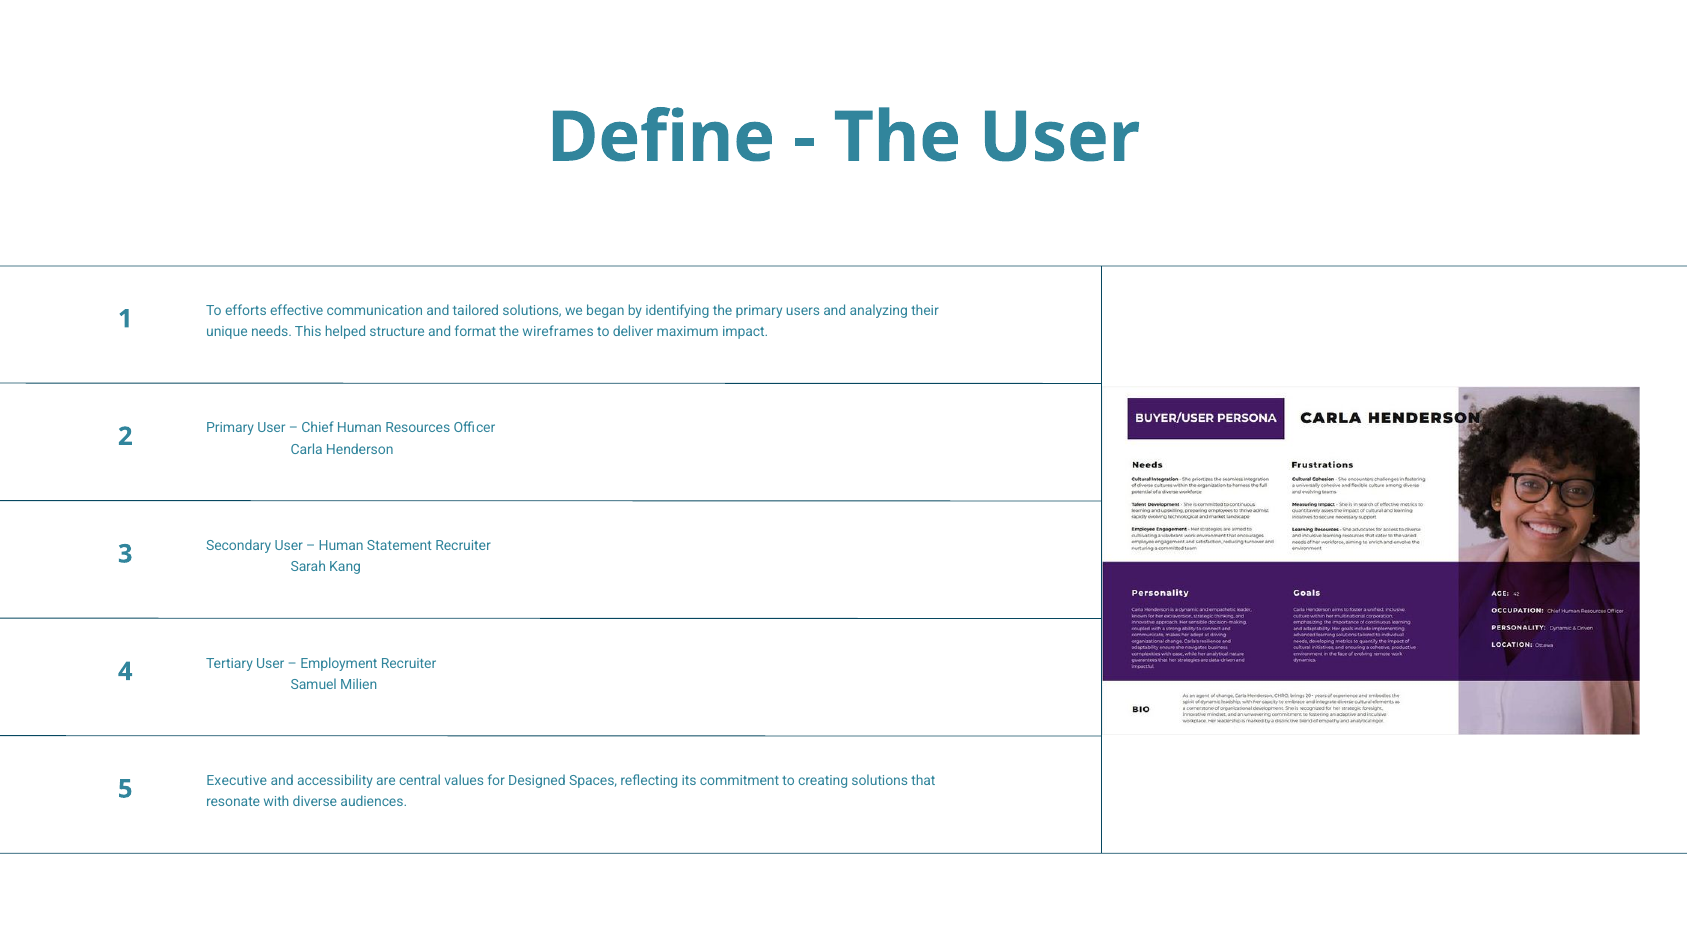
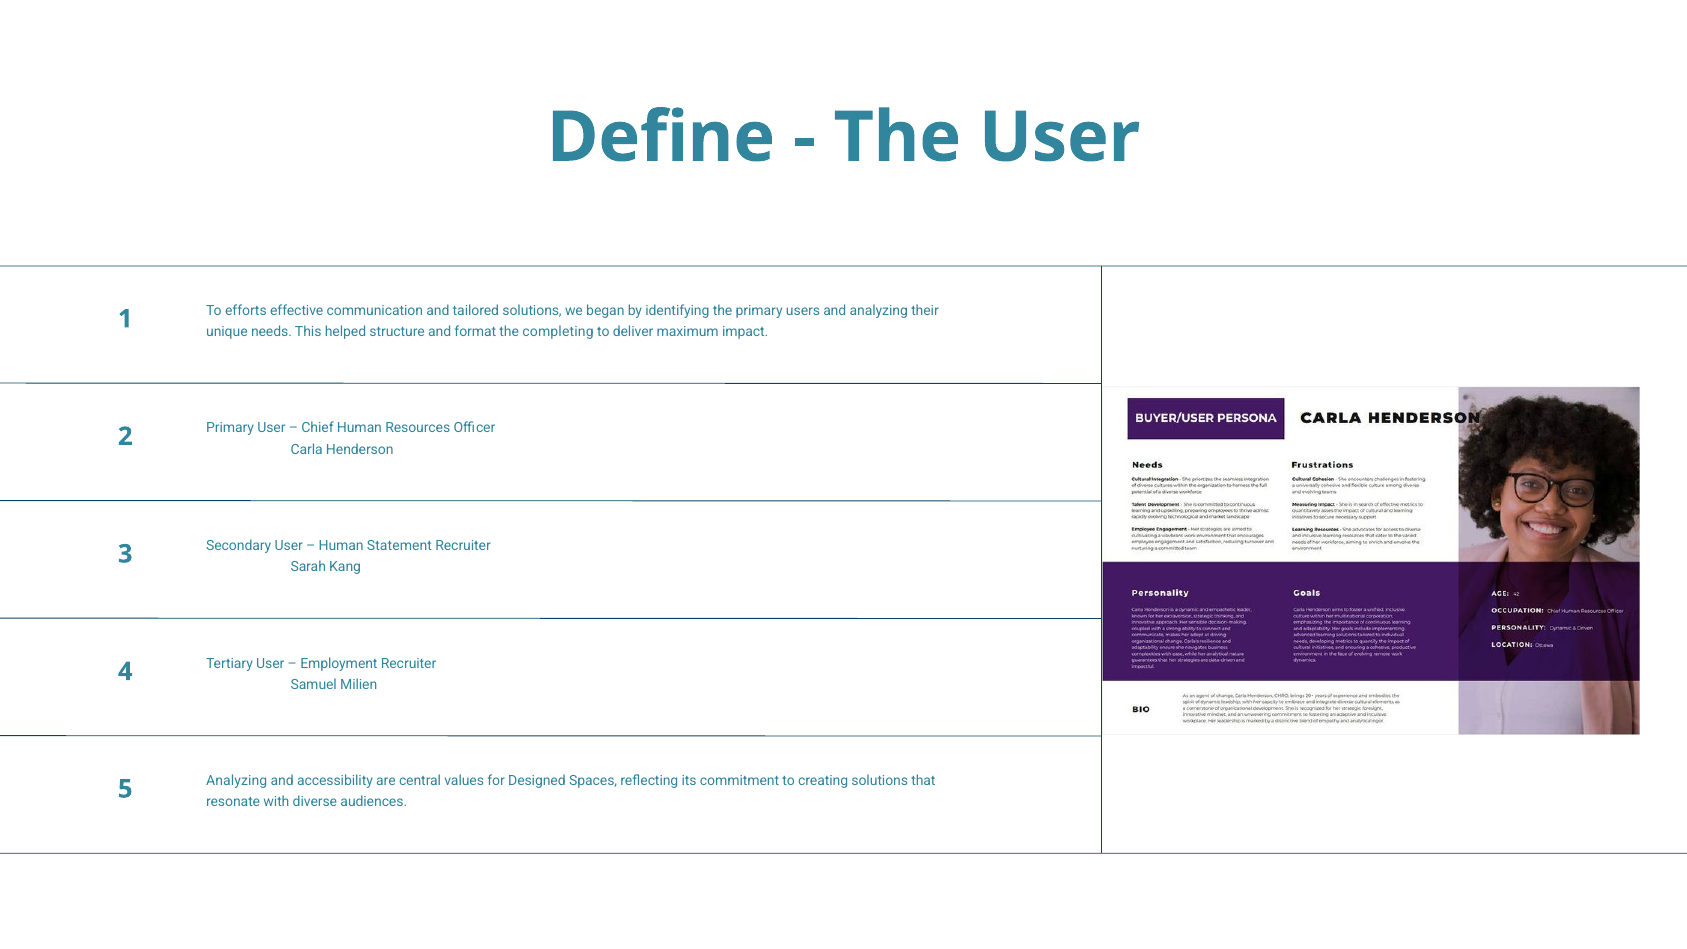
wireframes: wireframes -> completing
Executive at (237, 781): Executive -> Analyzing
